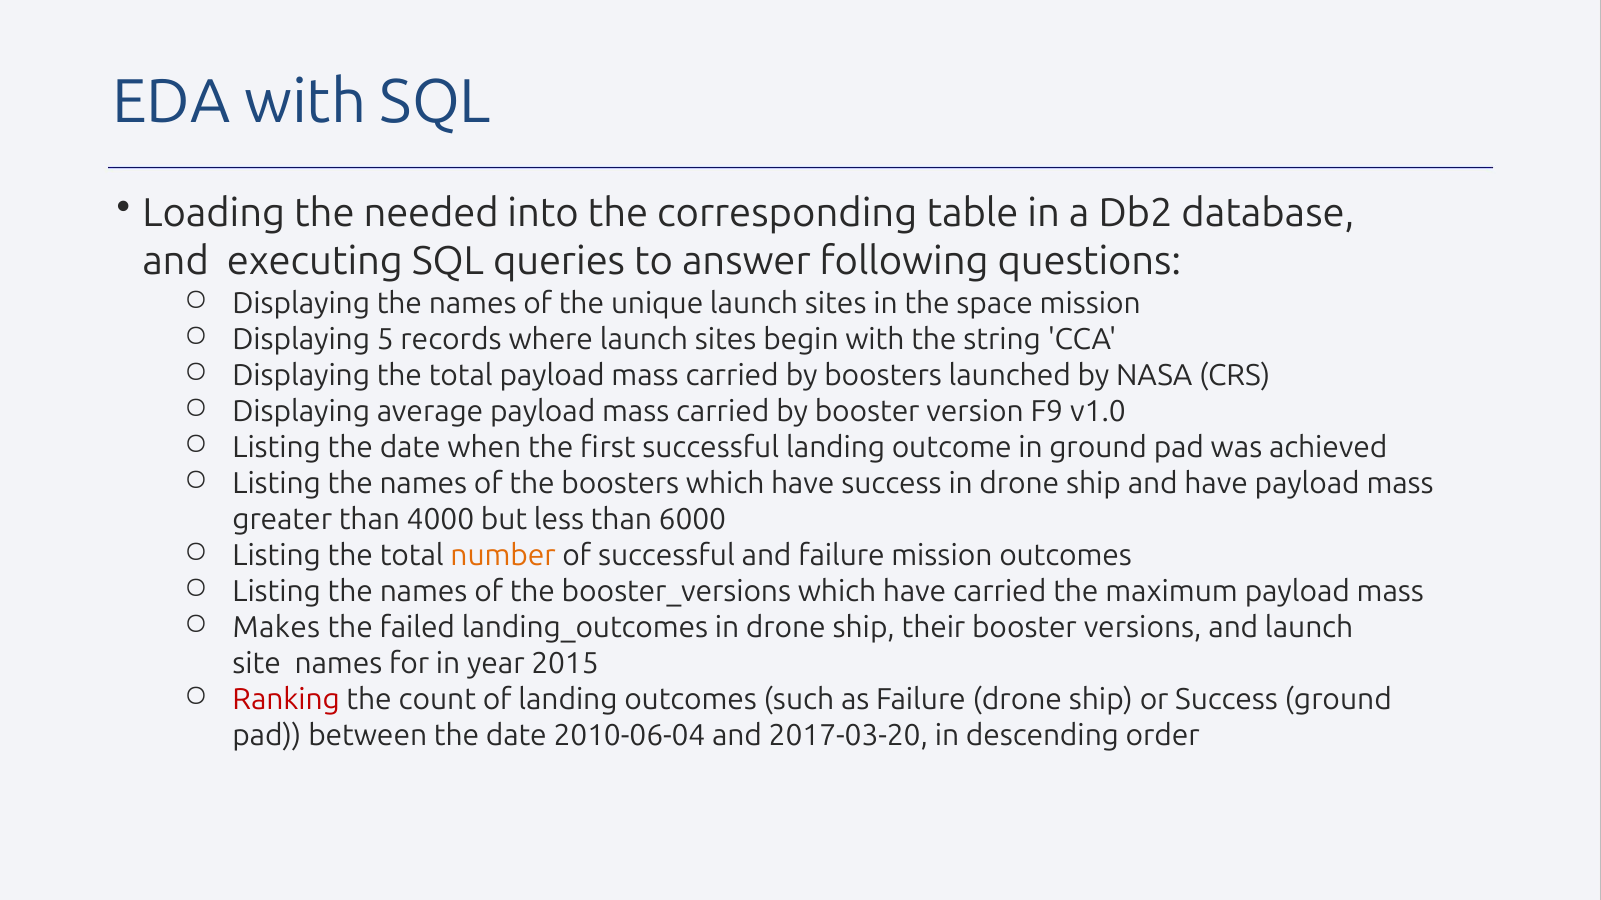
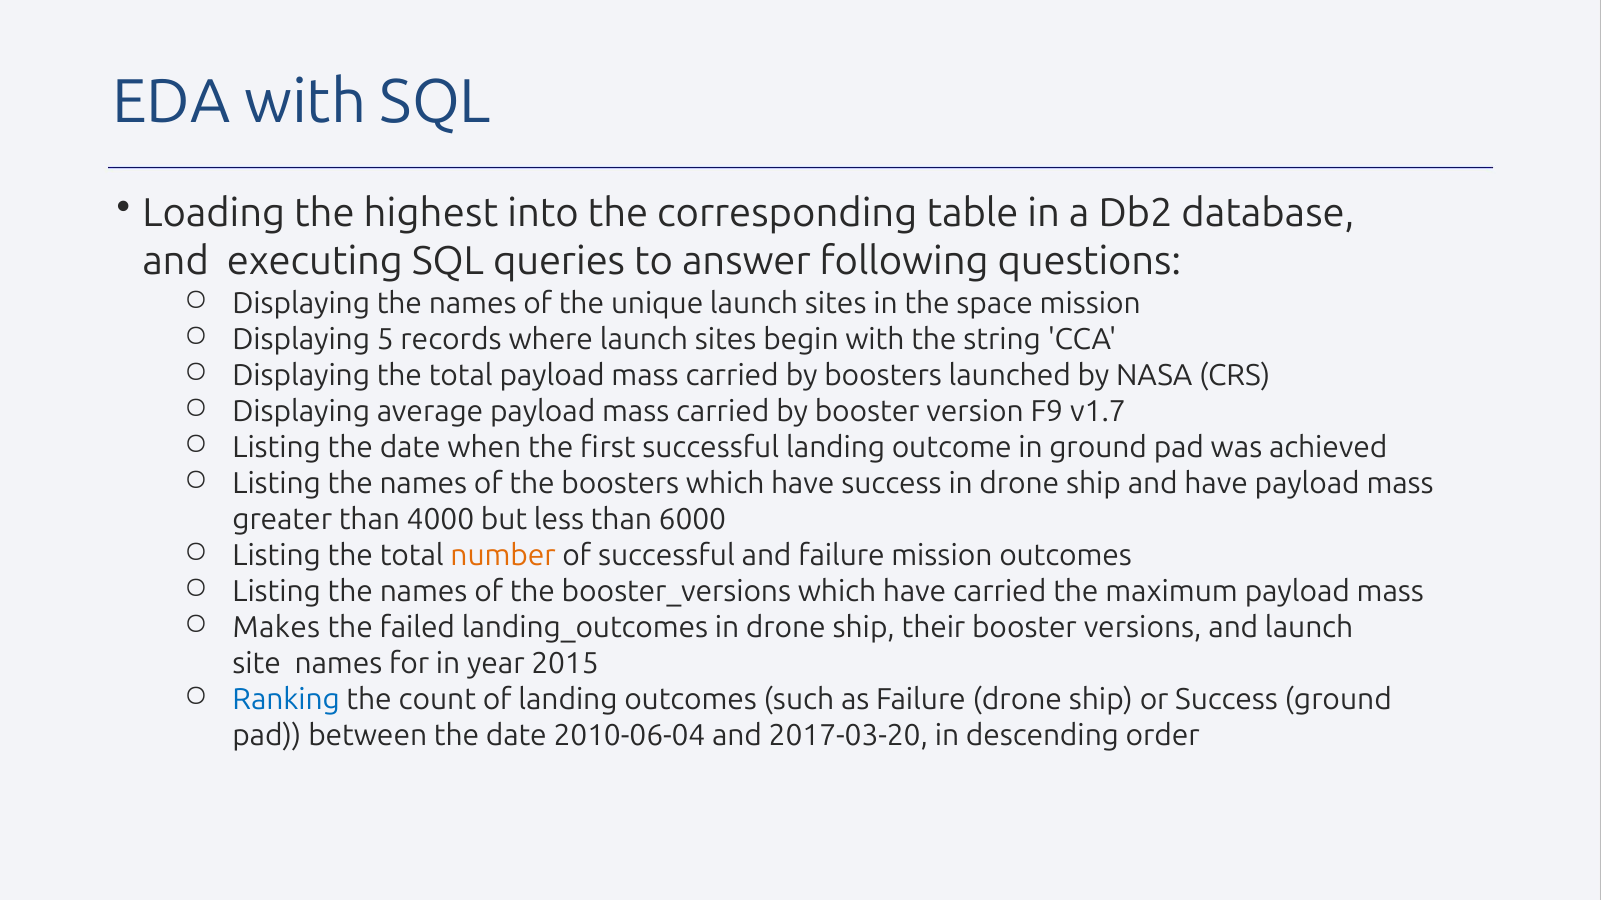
needed: needed -> highest
v1.0: v1.0 -> v1.7
Ranking colour: red -> blue
